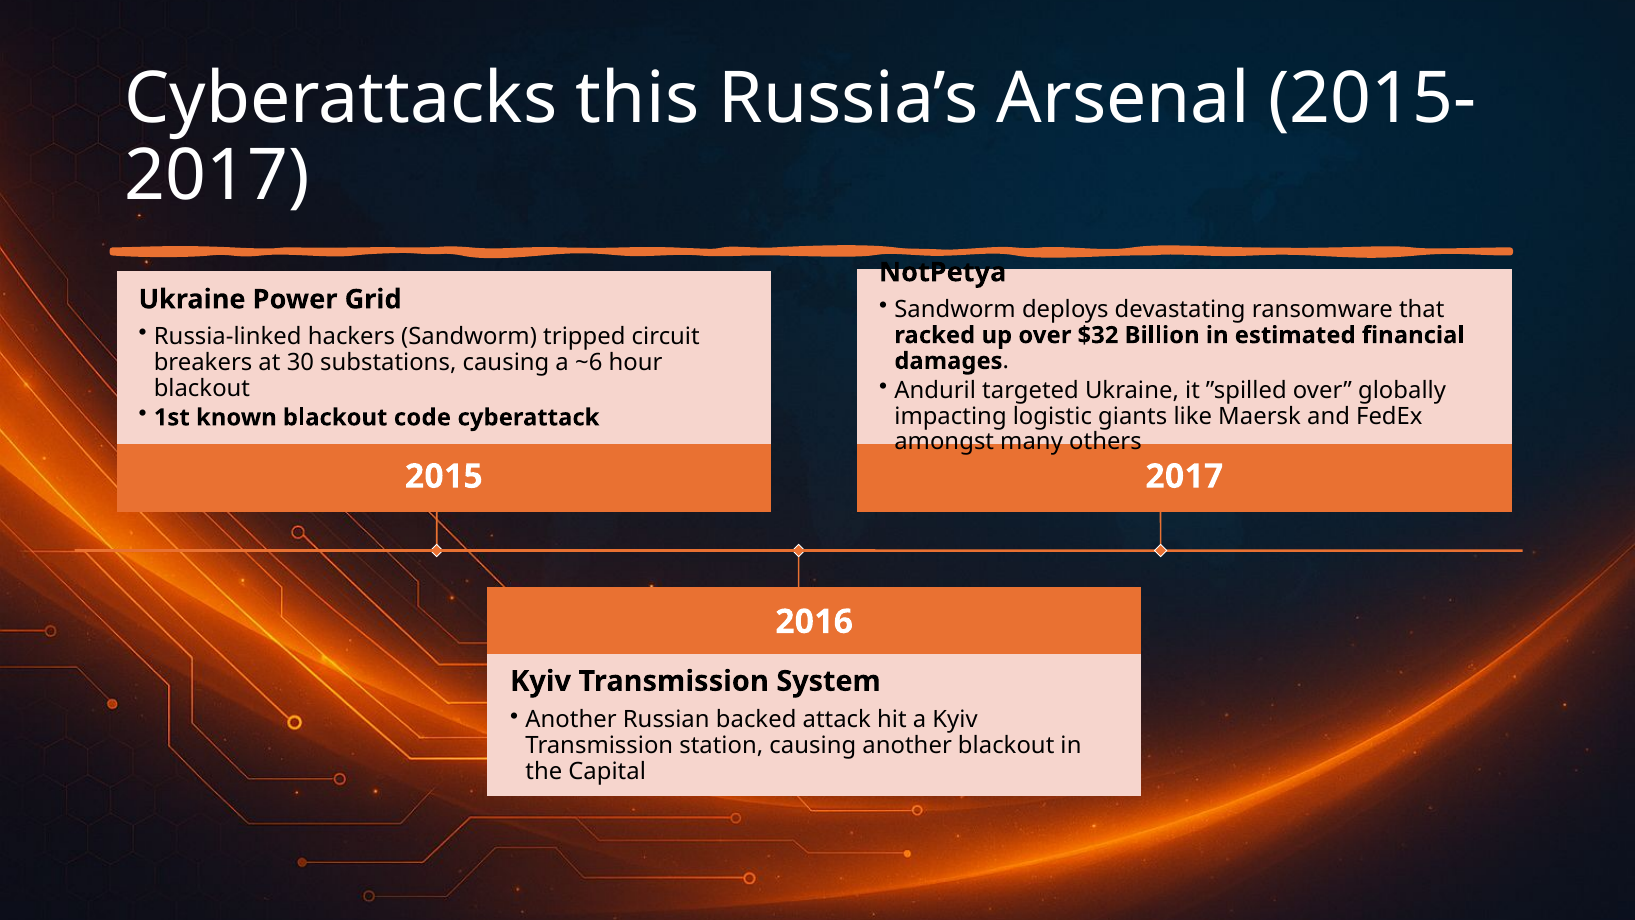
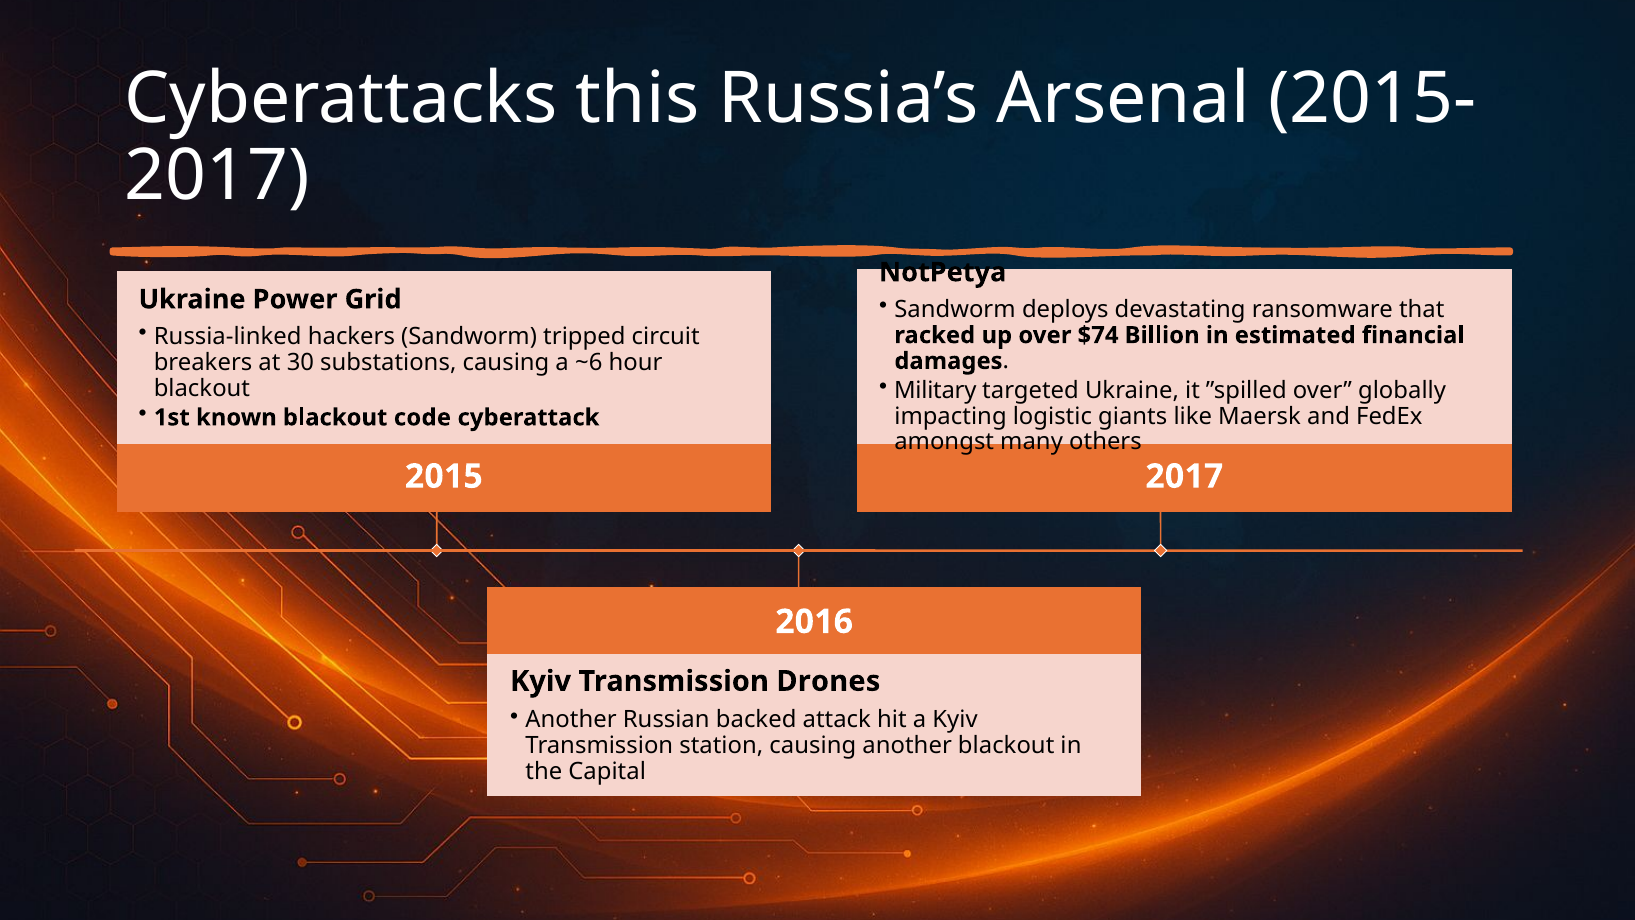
$32: $32 -> $74
Anduril: Anduril -> Military
System: System -> Drones
